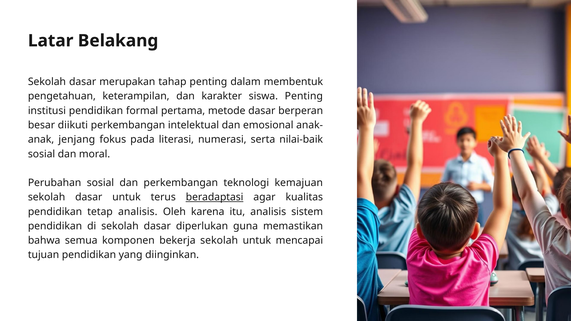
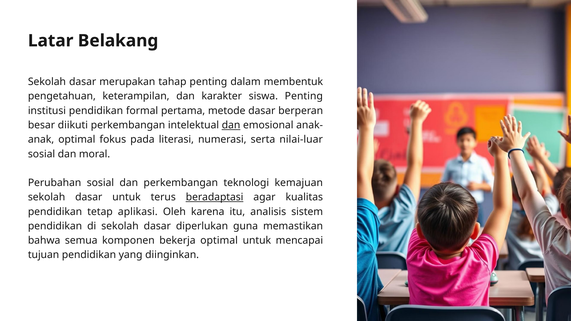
dan at (231, 125) underline: none -> present
jenjang at (77, 140): jenjang -> optimal
nilai-baik: nilai-baik -> nilai-luar
tetap analisis: analisis -> aplikasi
bekerja sekolah: sekolah -> optimal
